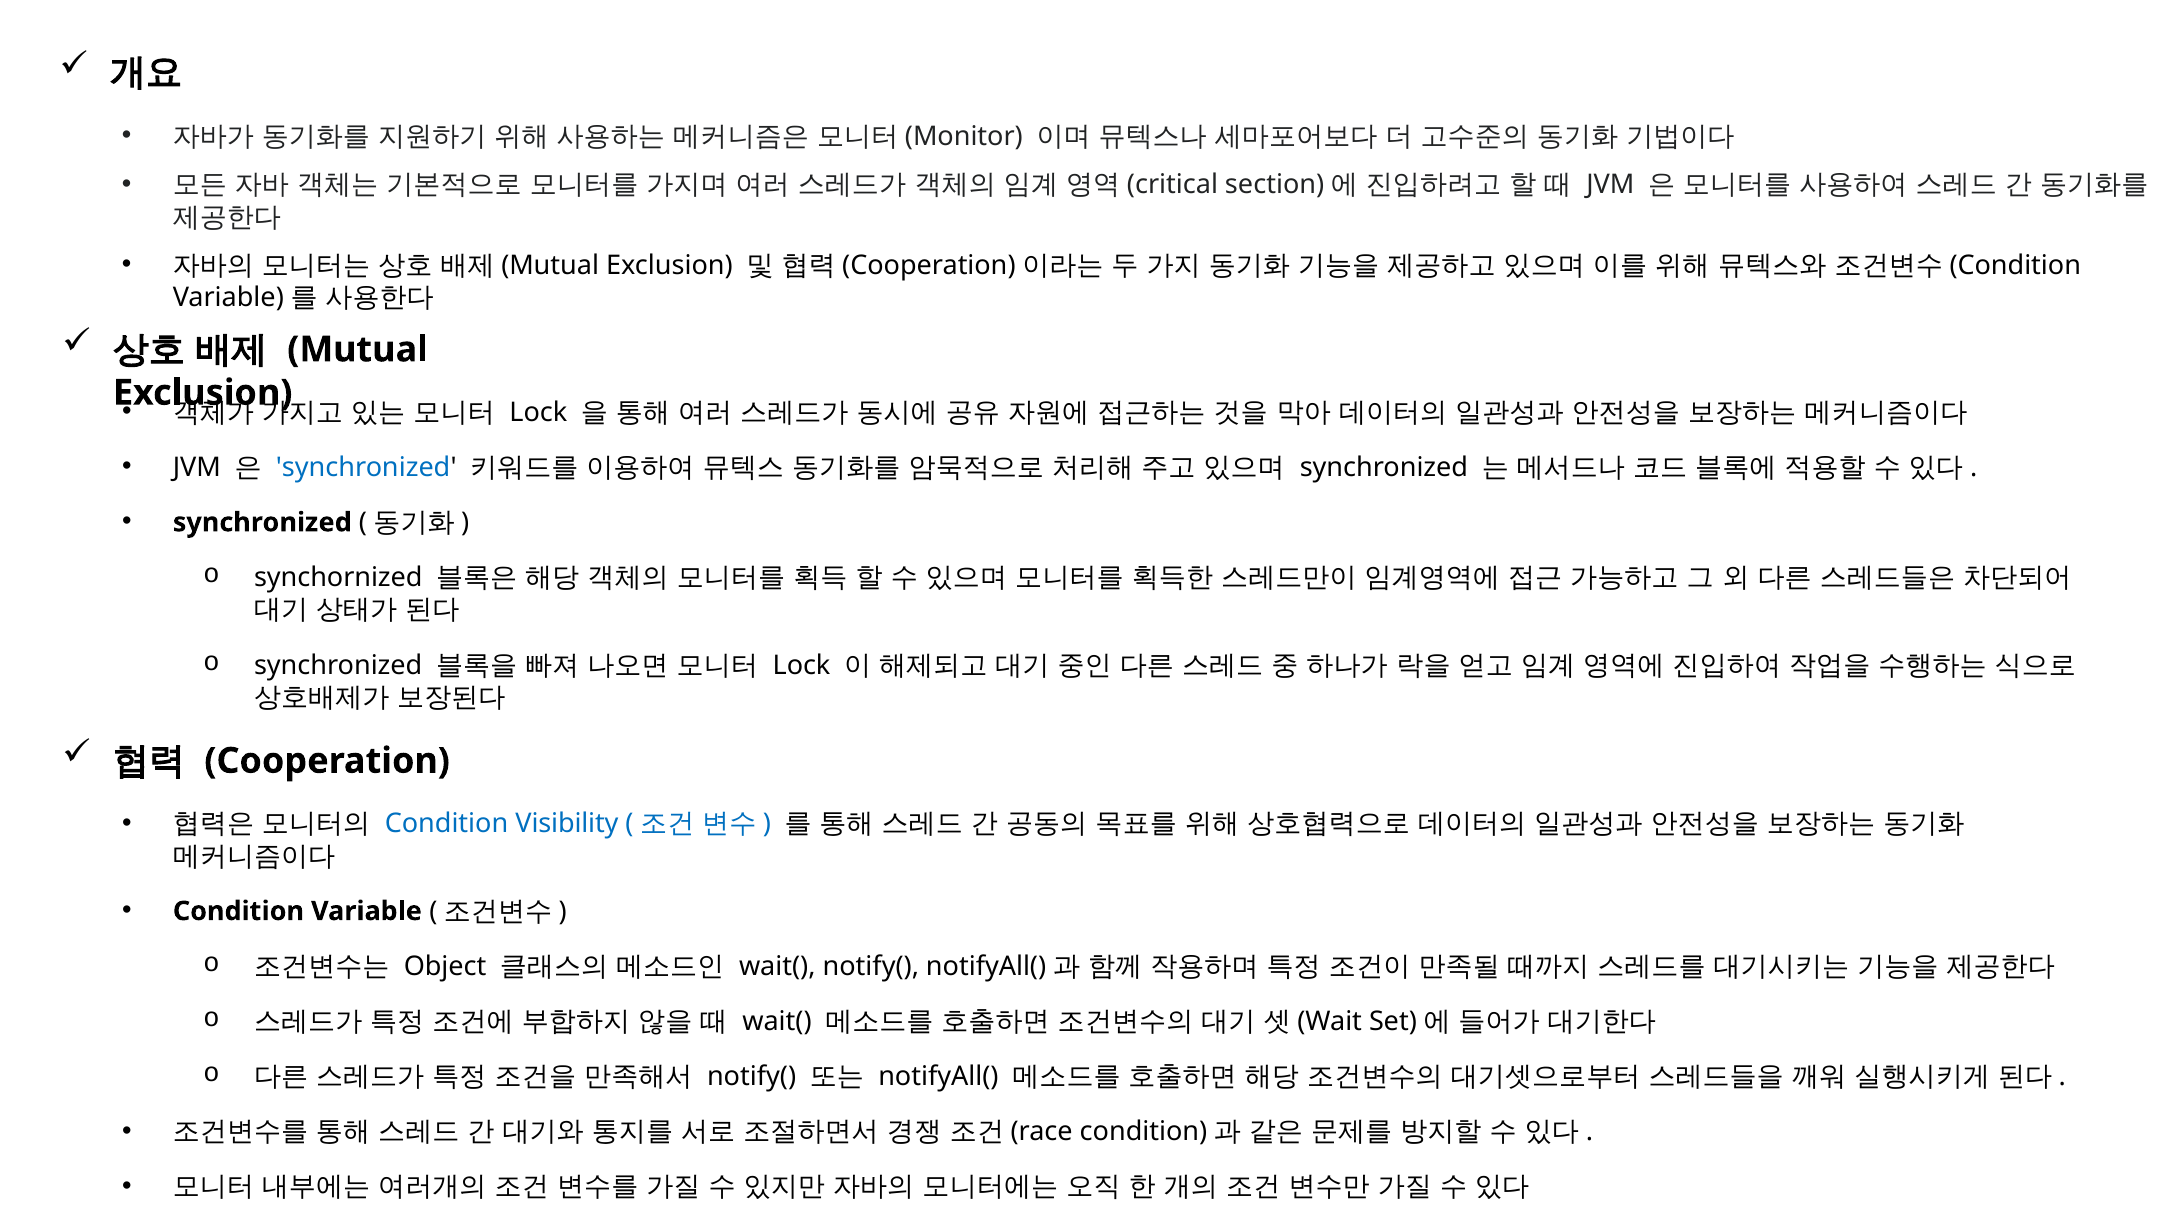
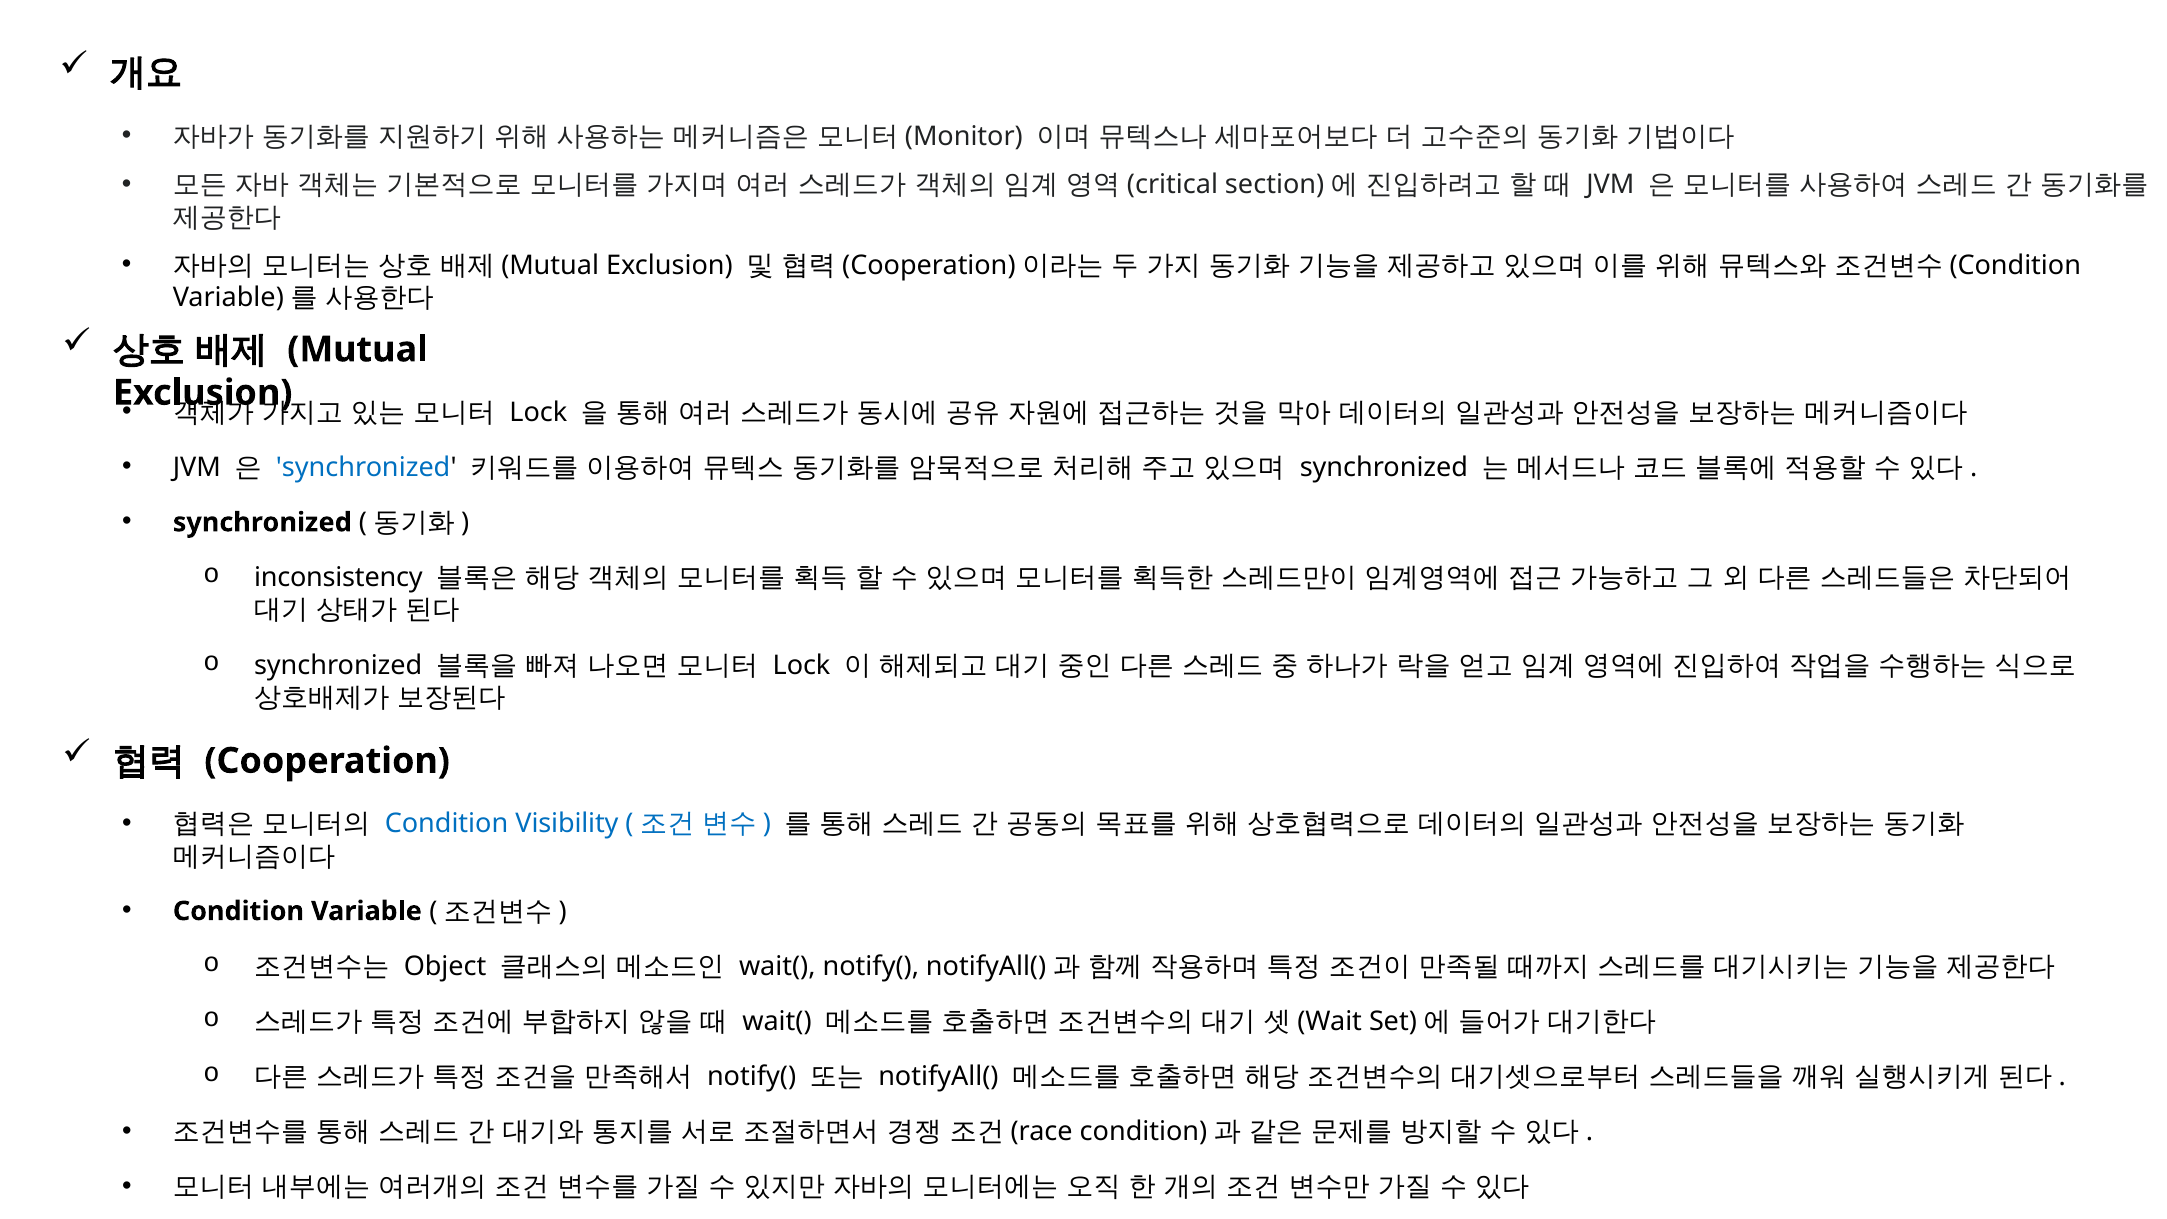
synchornized: synchornized -> inconsistency
